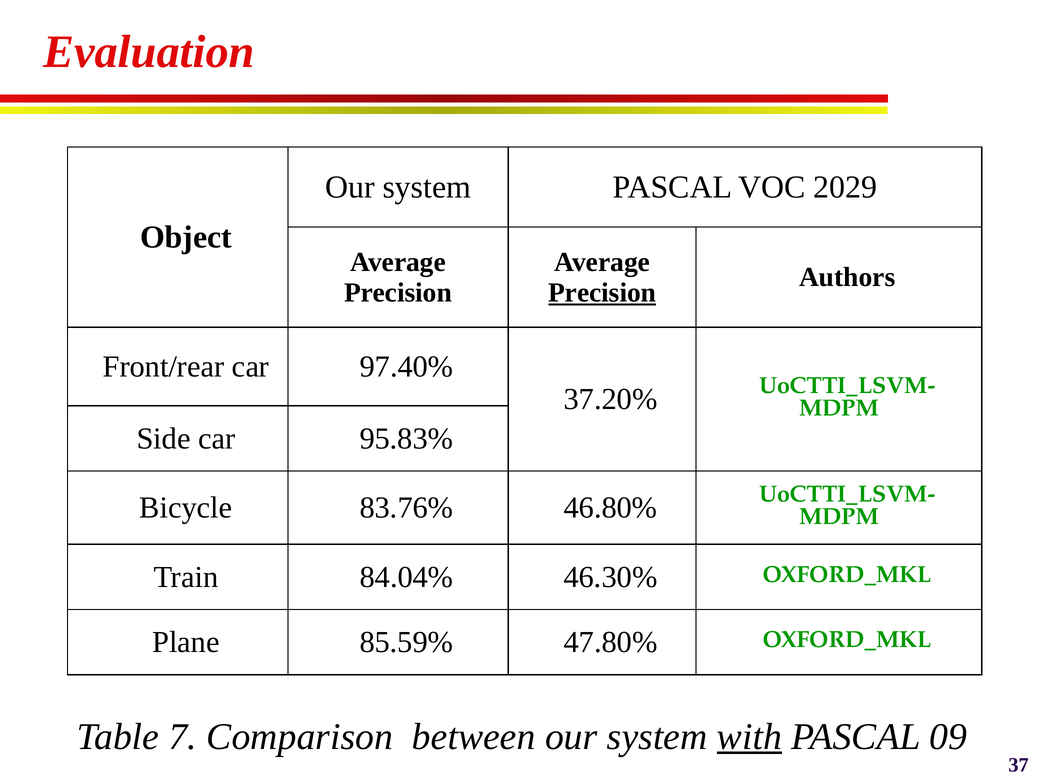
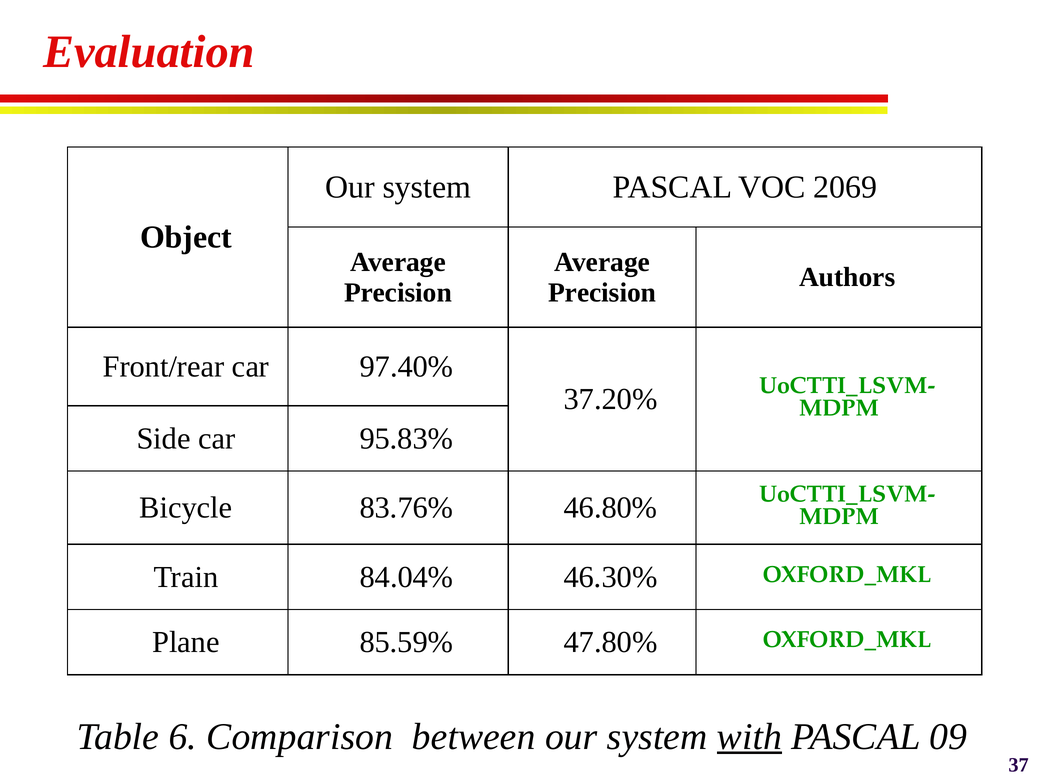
2029: 2029 -> 2069
Precision at (602, 293) underline: present -> none
7: 7 -> 6
